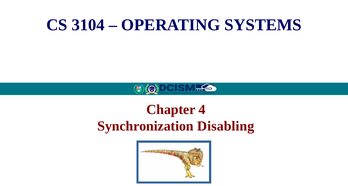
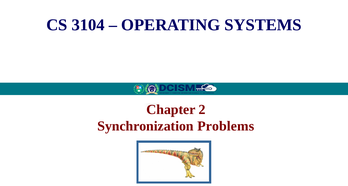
4: 4 -> 2
Disabling: Disabling -> Problems
